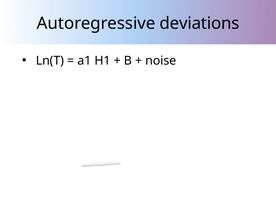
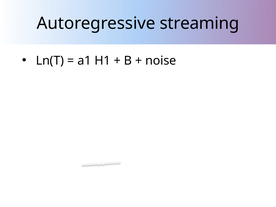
deviations: deviations -> streaming
